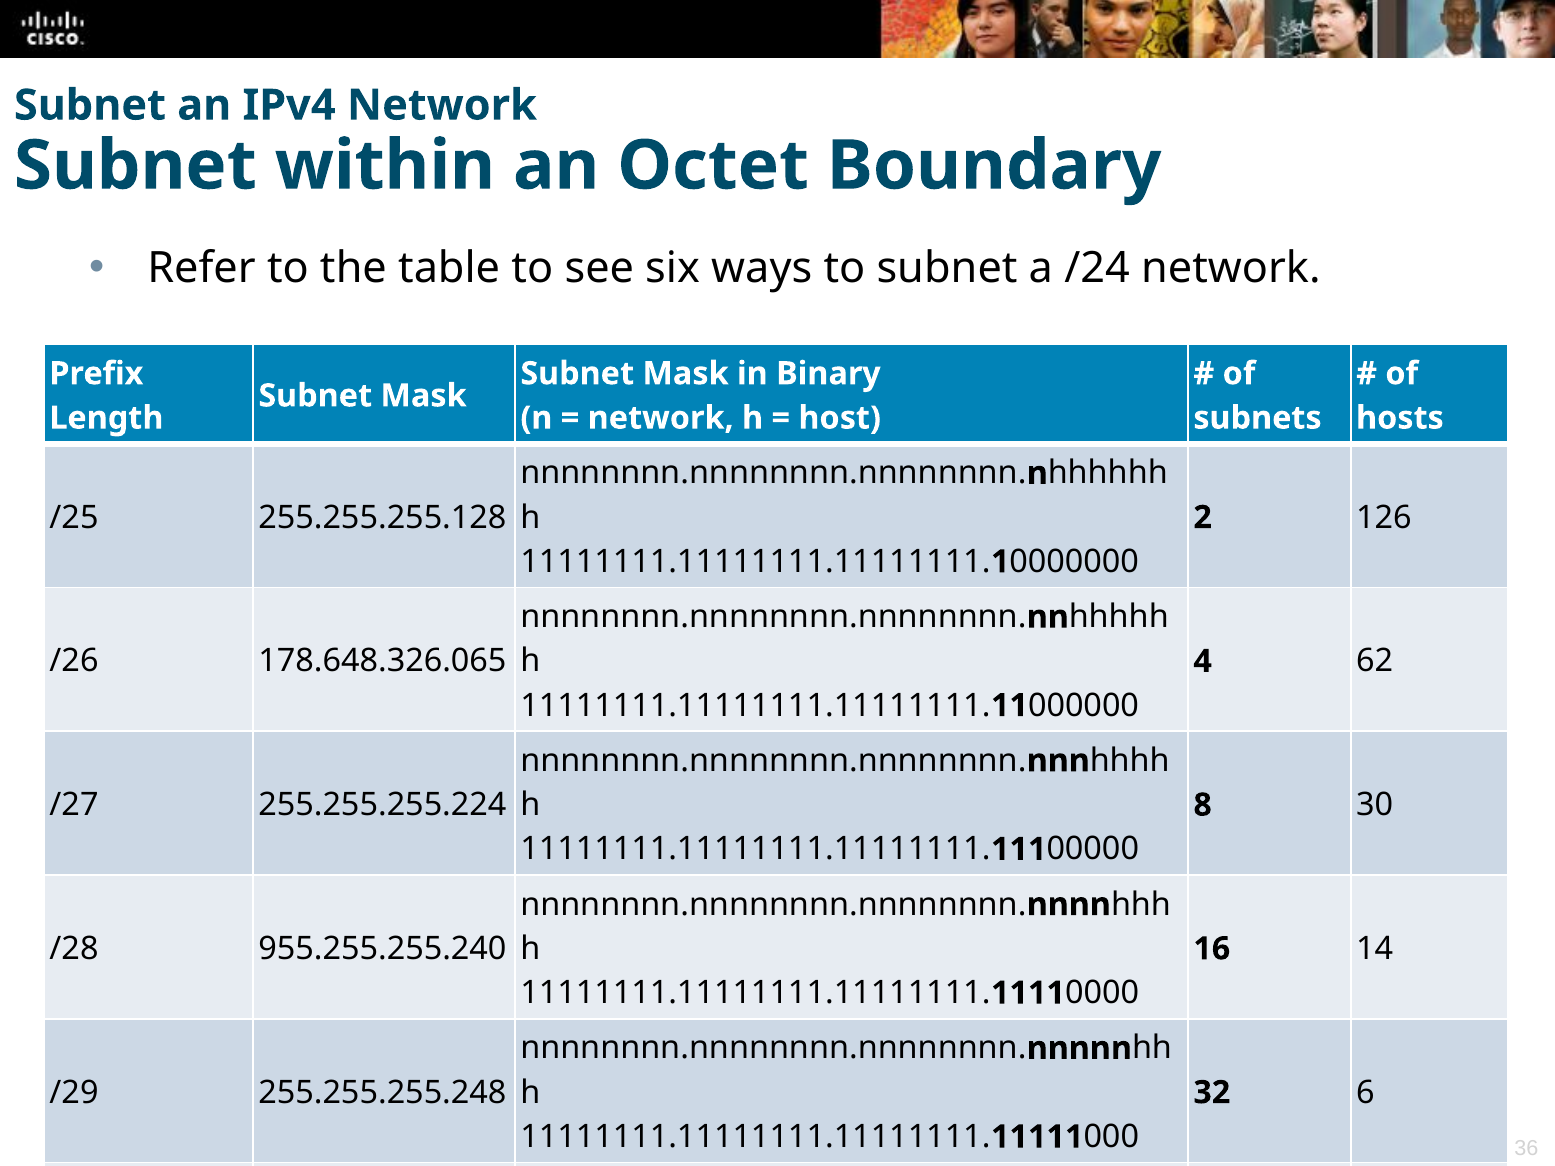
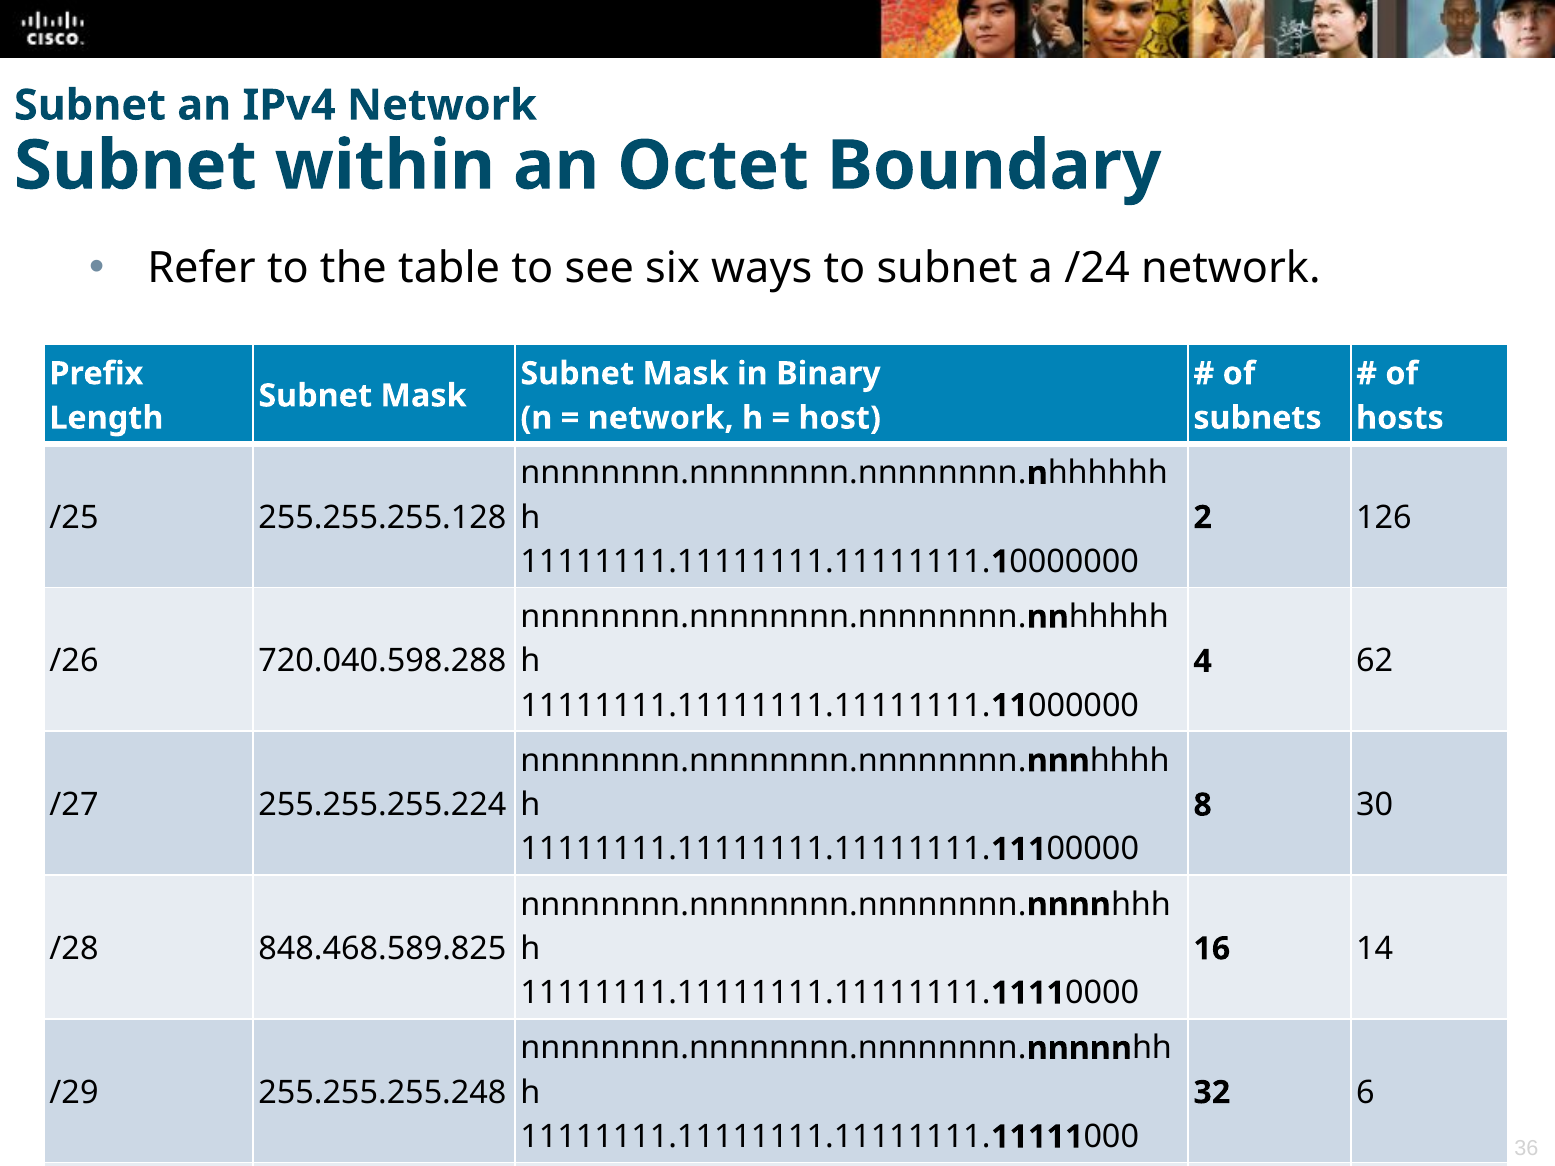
178.648.326.065: 178.648.326.065 -> 720.040.598.288
955.255.255.240: 955.255.255.240 -> 848.468.589.825
